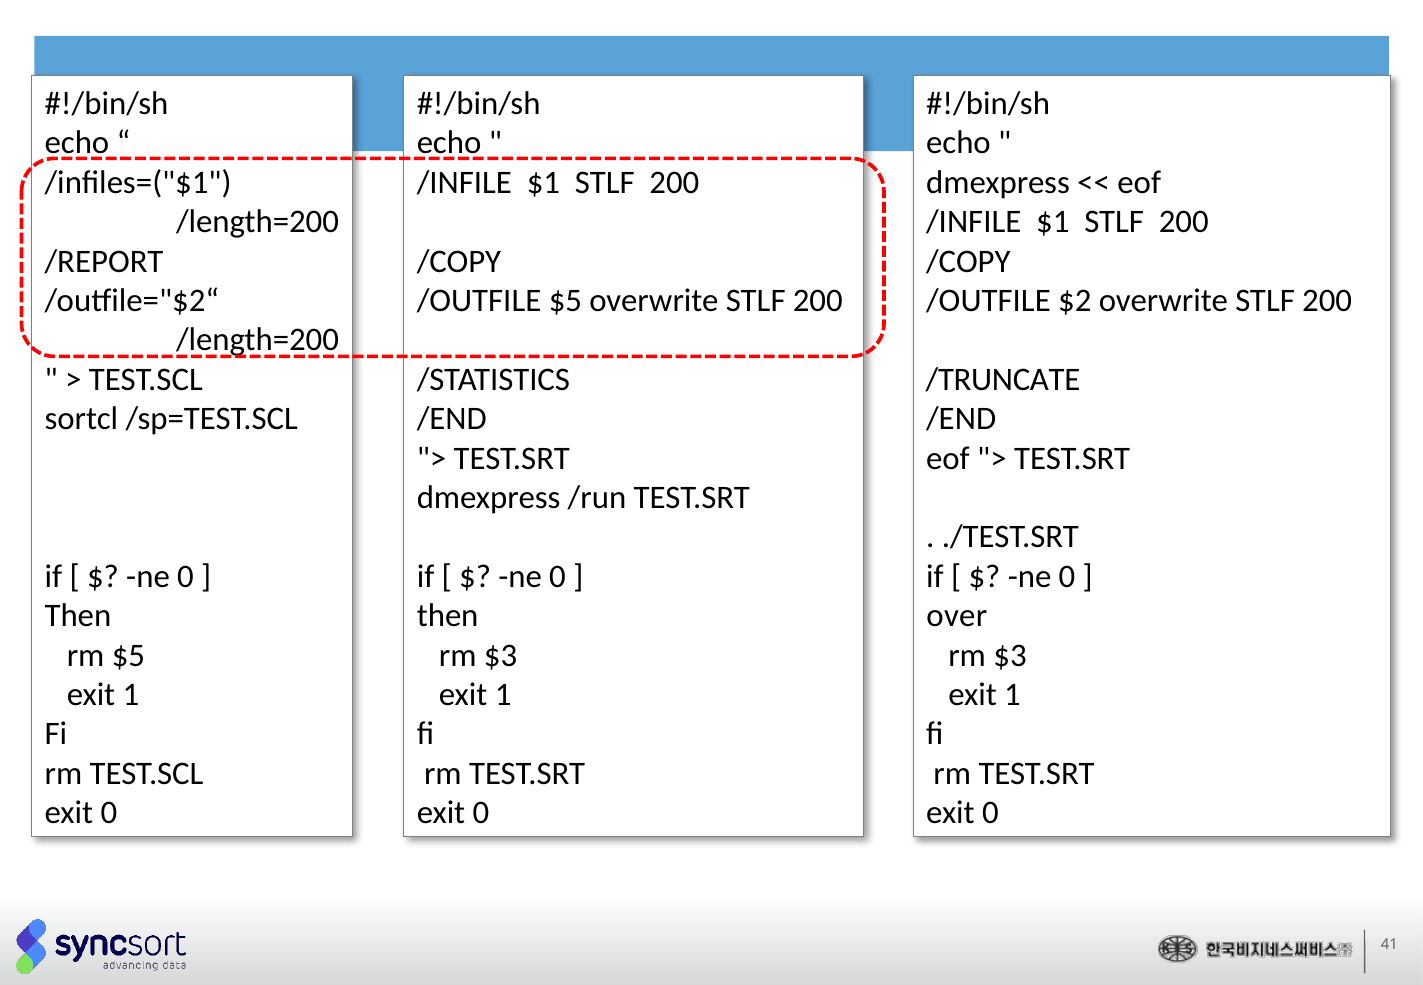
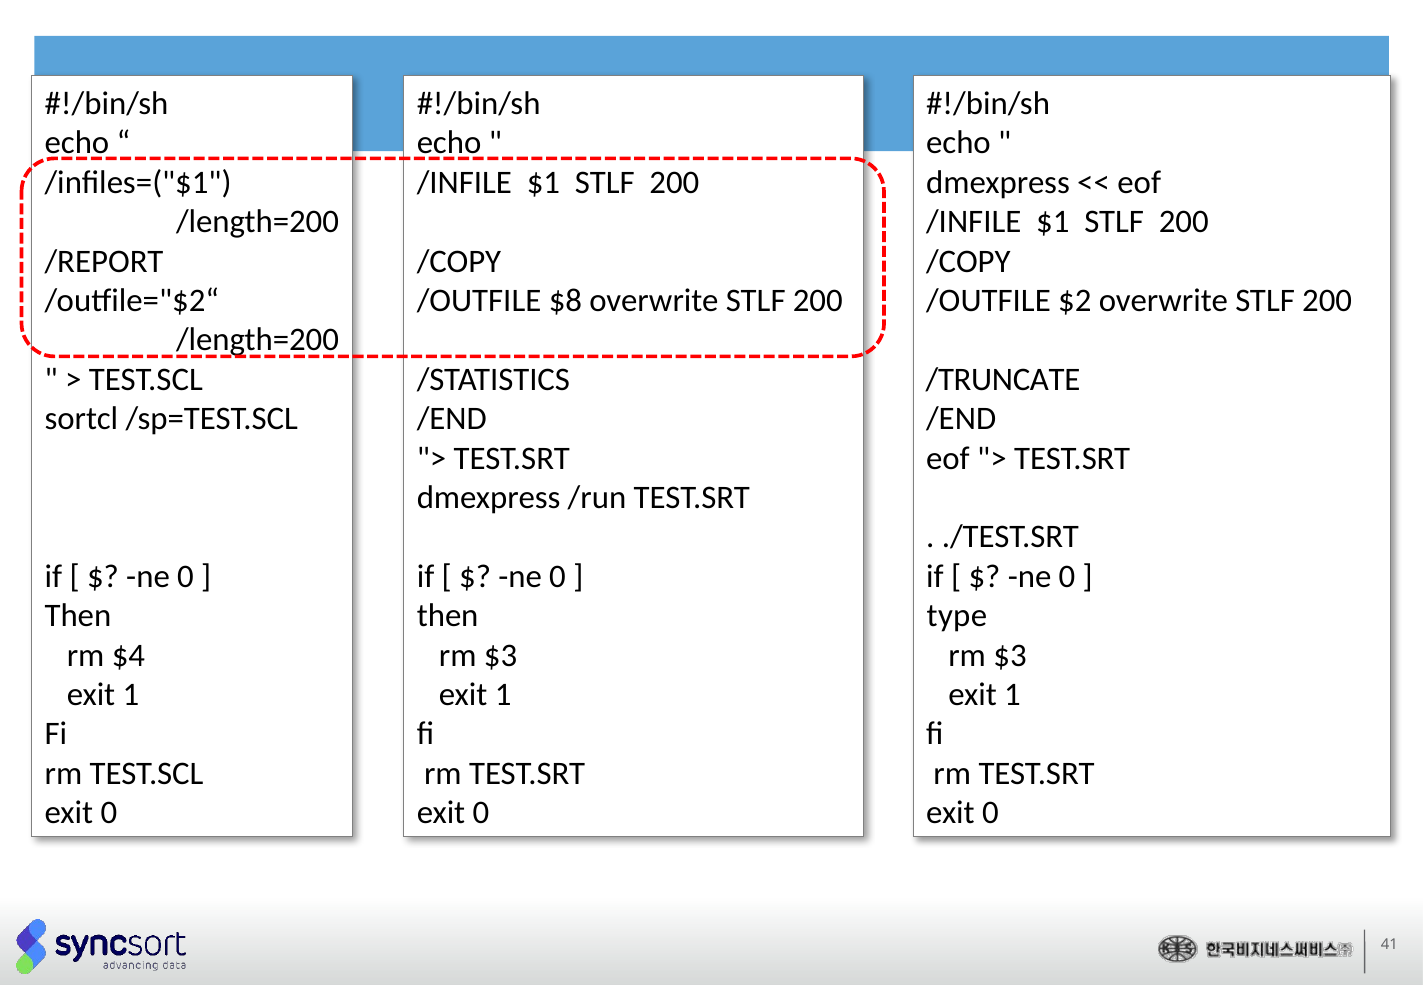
/OUTFILE $5: $5 -> $8
over: over -> type
rm $5: $5 -> $4
